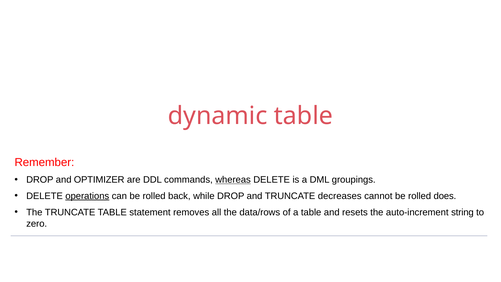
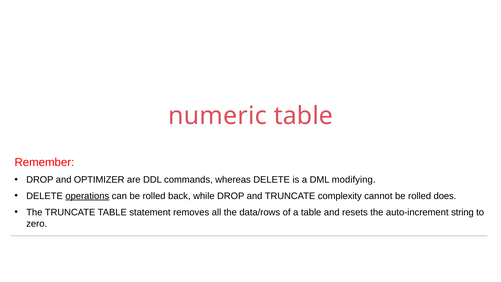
dynamic: dynamic -> numeric
whereas underline: present -> none
groupings: groupings -> modifying
decreases: decreases -> complexity
